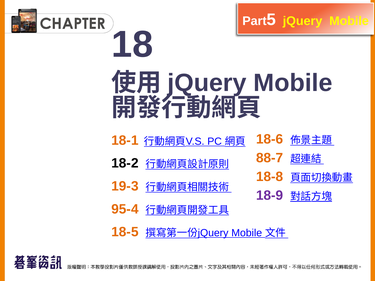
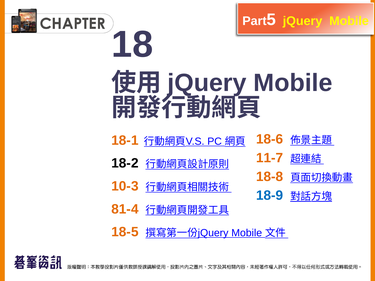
88-7: 88-7 -> 11-7
19-3: 19-3 -> 10-3
18-9 colour: purple -> blue
95-4: 95-4 -> 81-4
